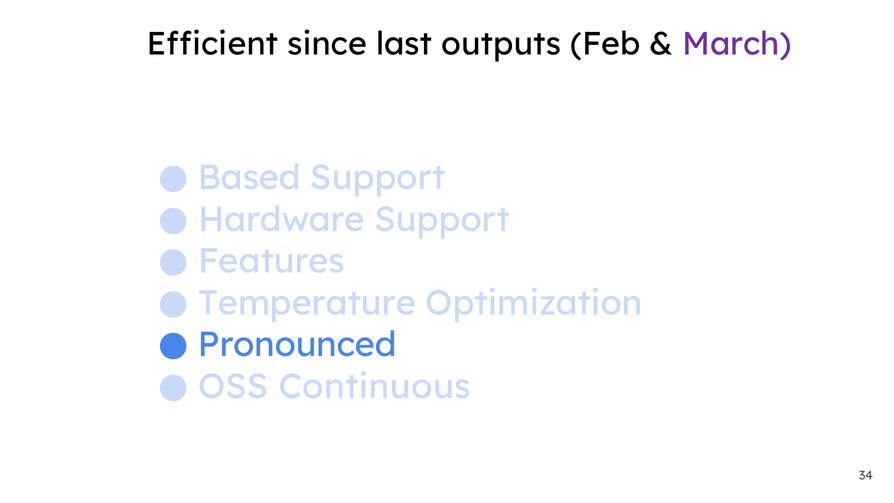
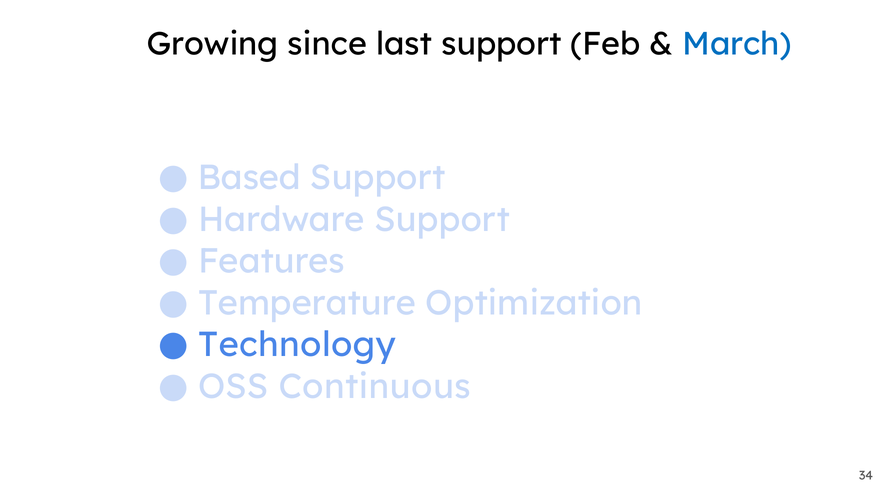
Efficient: Efficient -> Growing
last outputs: outputs -> support
March colour: purple -> blue
Pronounced: Pronounced -> Technology
